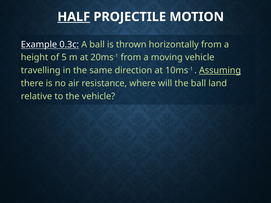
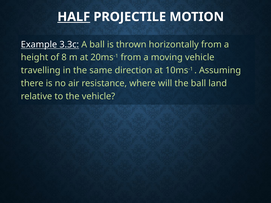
0.3c: 0.3c -> 3.3c
5: 5 -> 8
Assuming underline: present -> none
